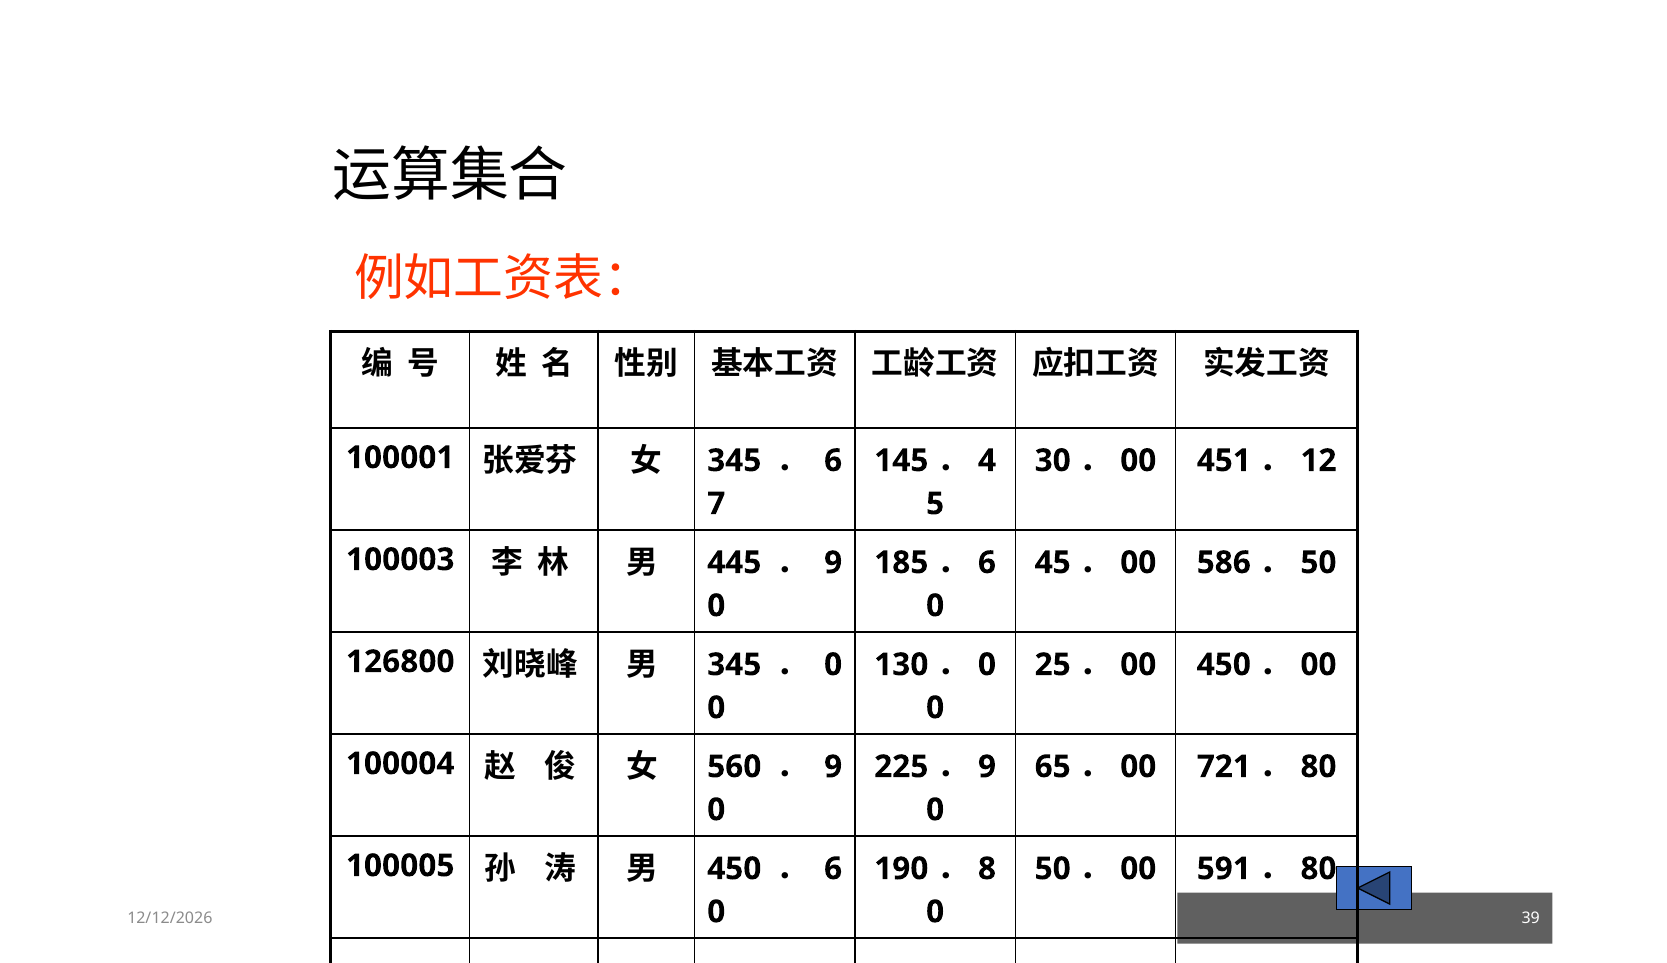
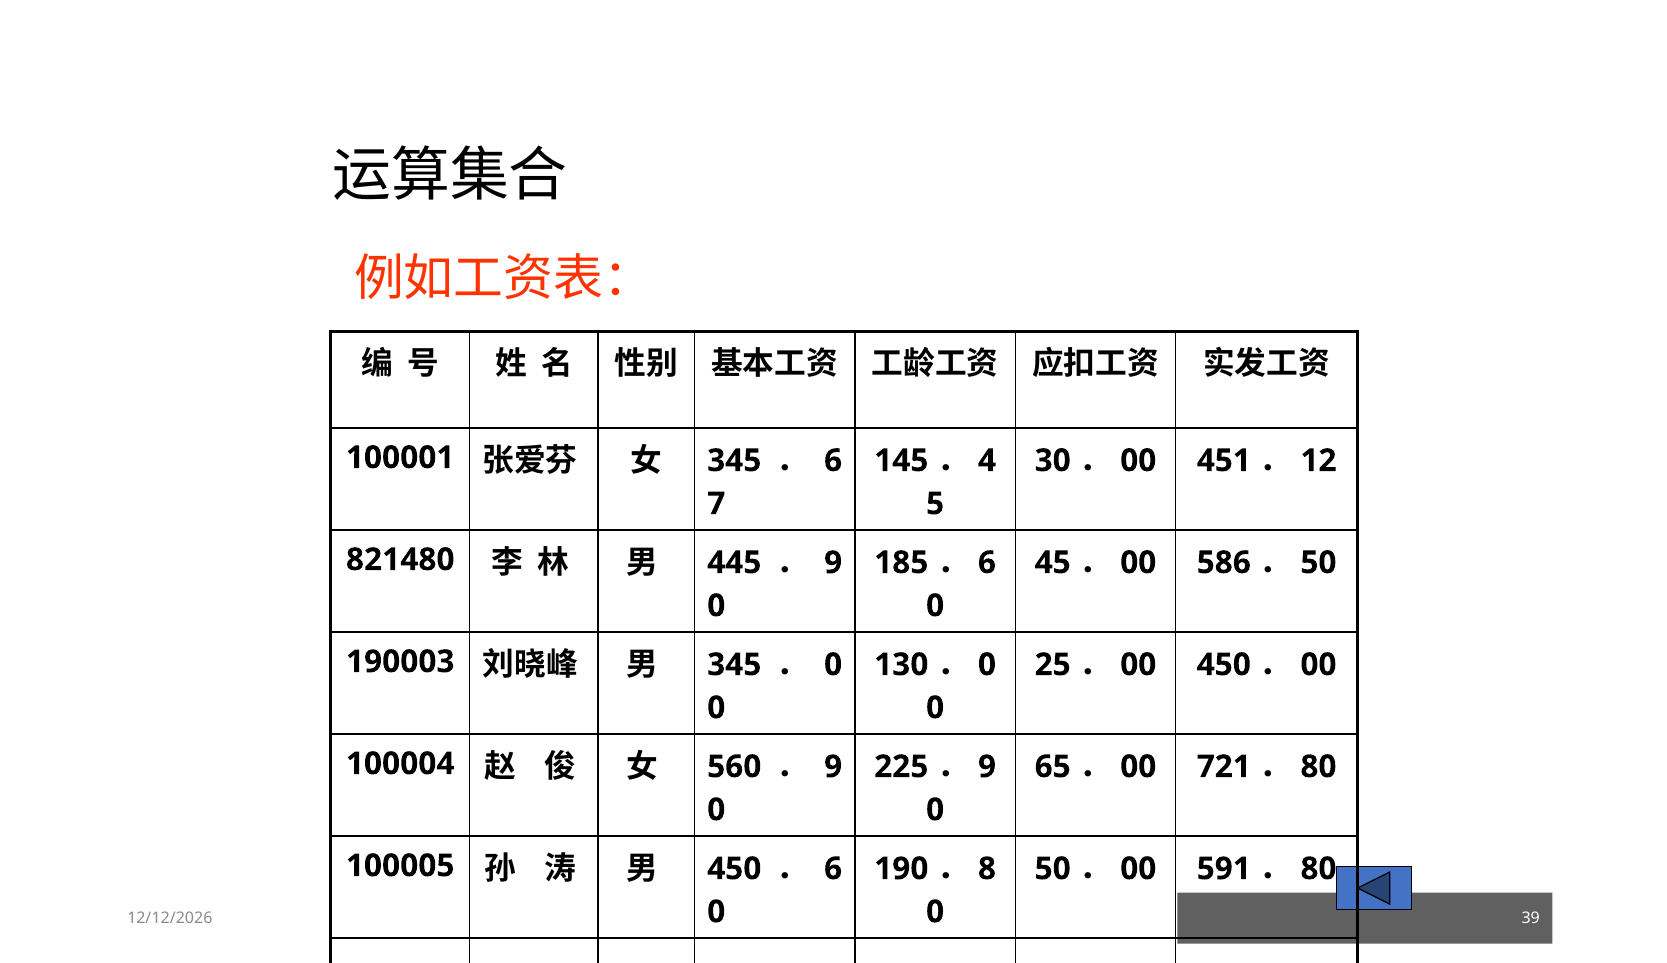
100003: 100003 -> 821480
126800: 126800 -> 190003
